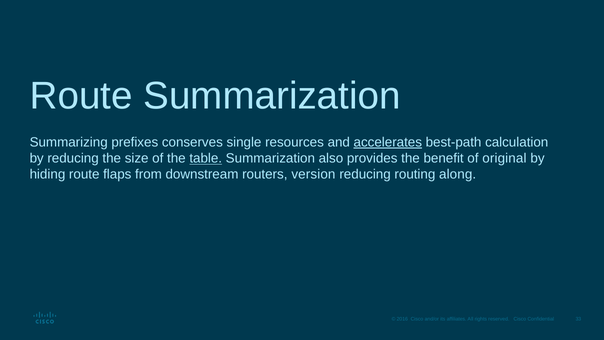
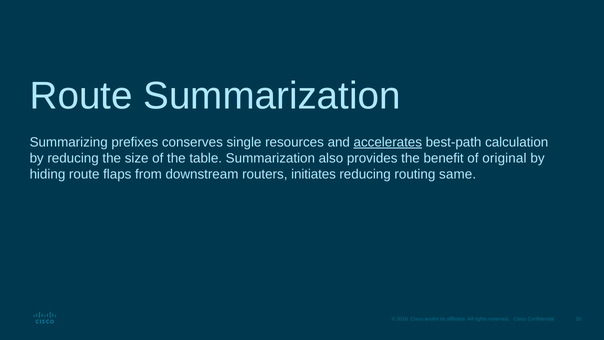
table underline: present -> none
version: version -> initiates
along: along -> same
